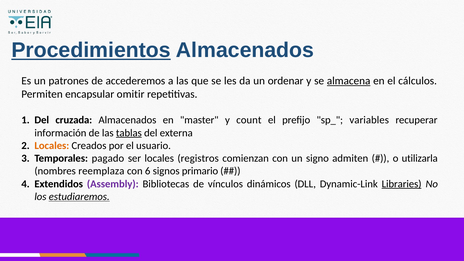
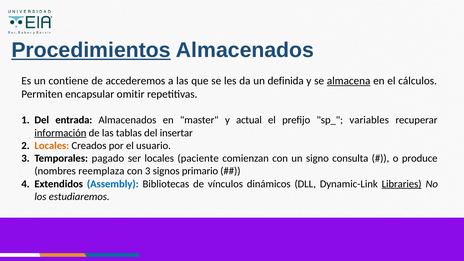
patrones: patrones -> contiene
ordenar: ordenar -> definida
cruzada: cruzada -> entrada
count: count -> actual
información underline: none -> present
tablas underline: present -> none
externa: externa -> insertar
registros: registros -> paciente
admiten: admiten -> consulta
utilizarla: utilizarla -> produce
con 6: 6 -> 3
Assembly colour: purple -> blue
estudiaremos underline: present -> none
